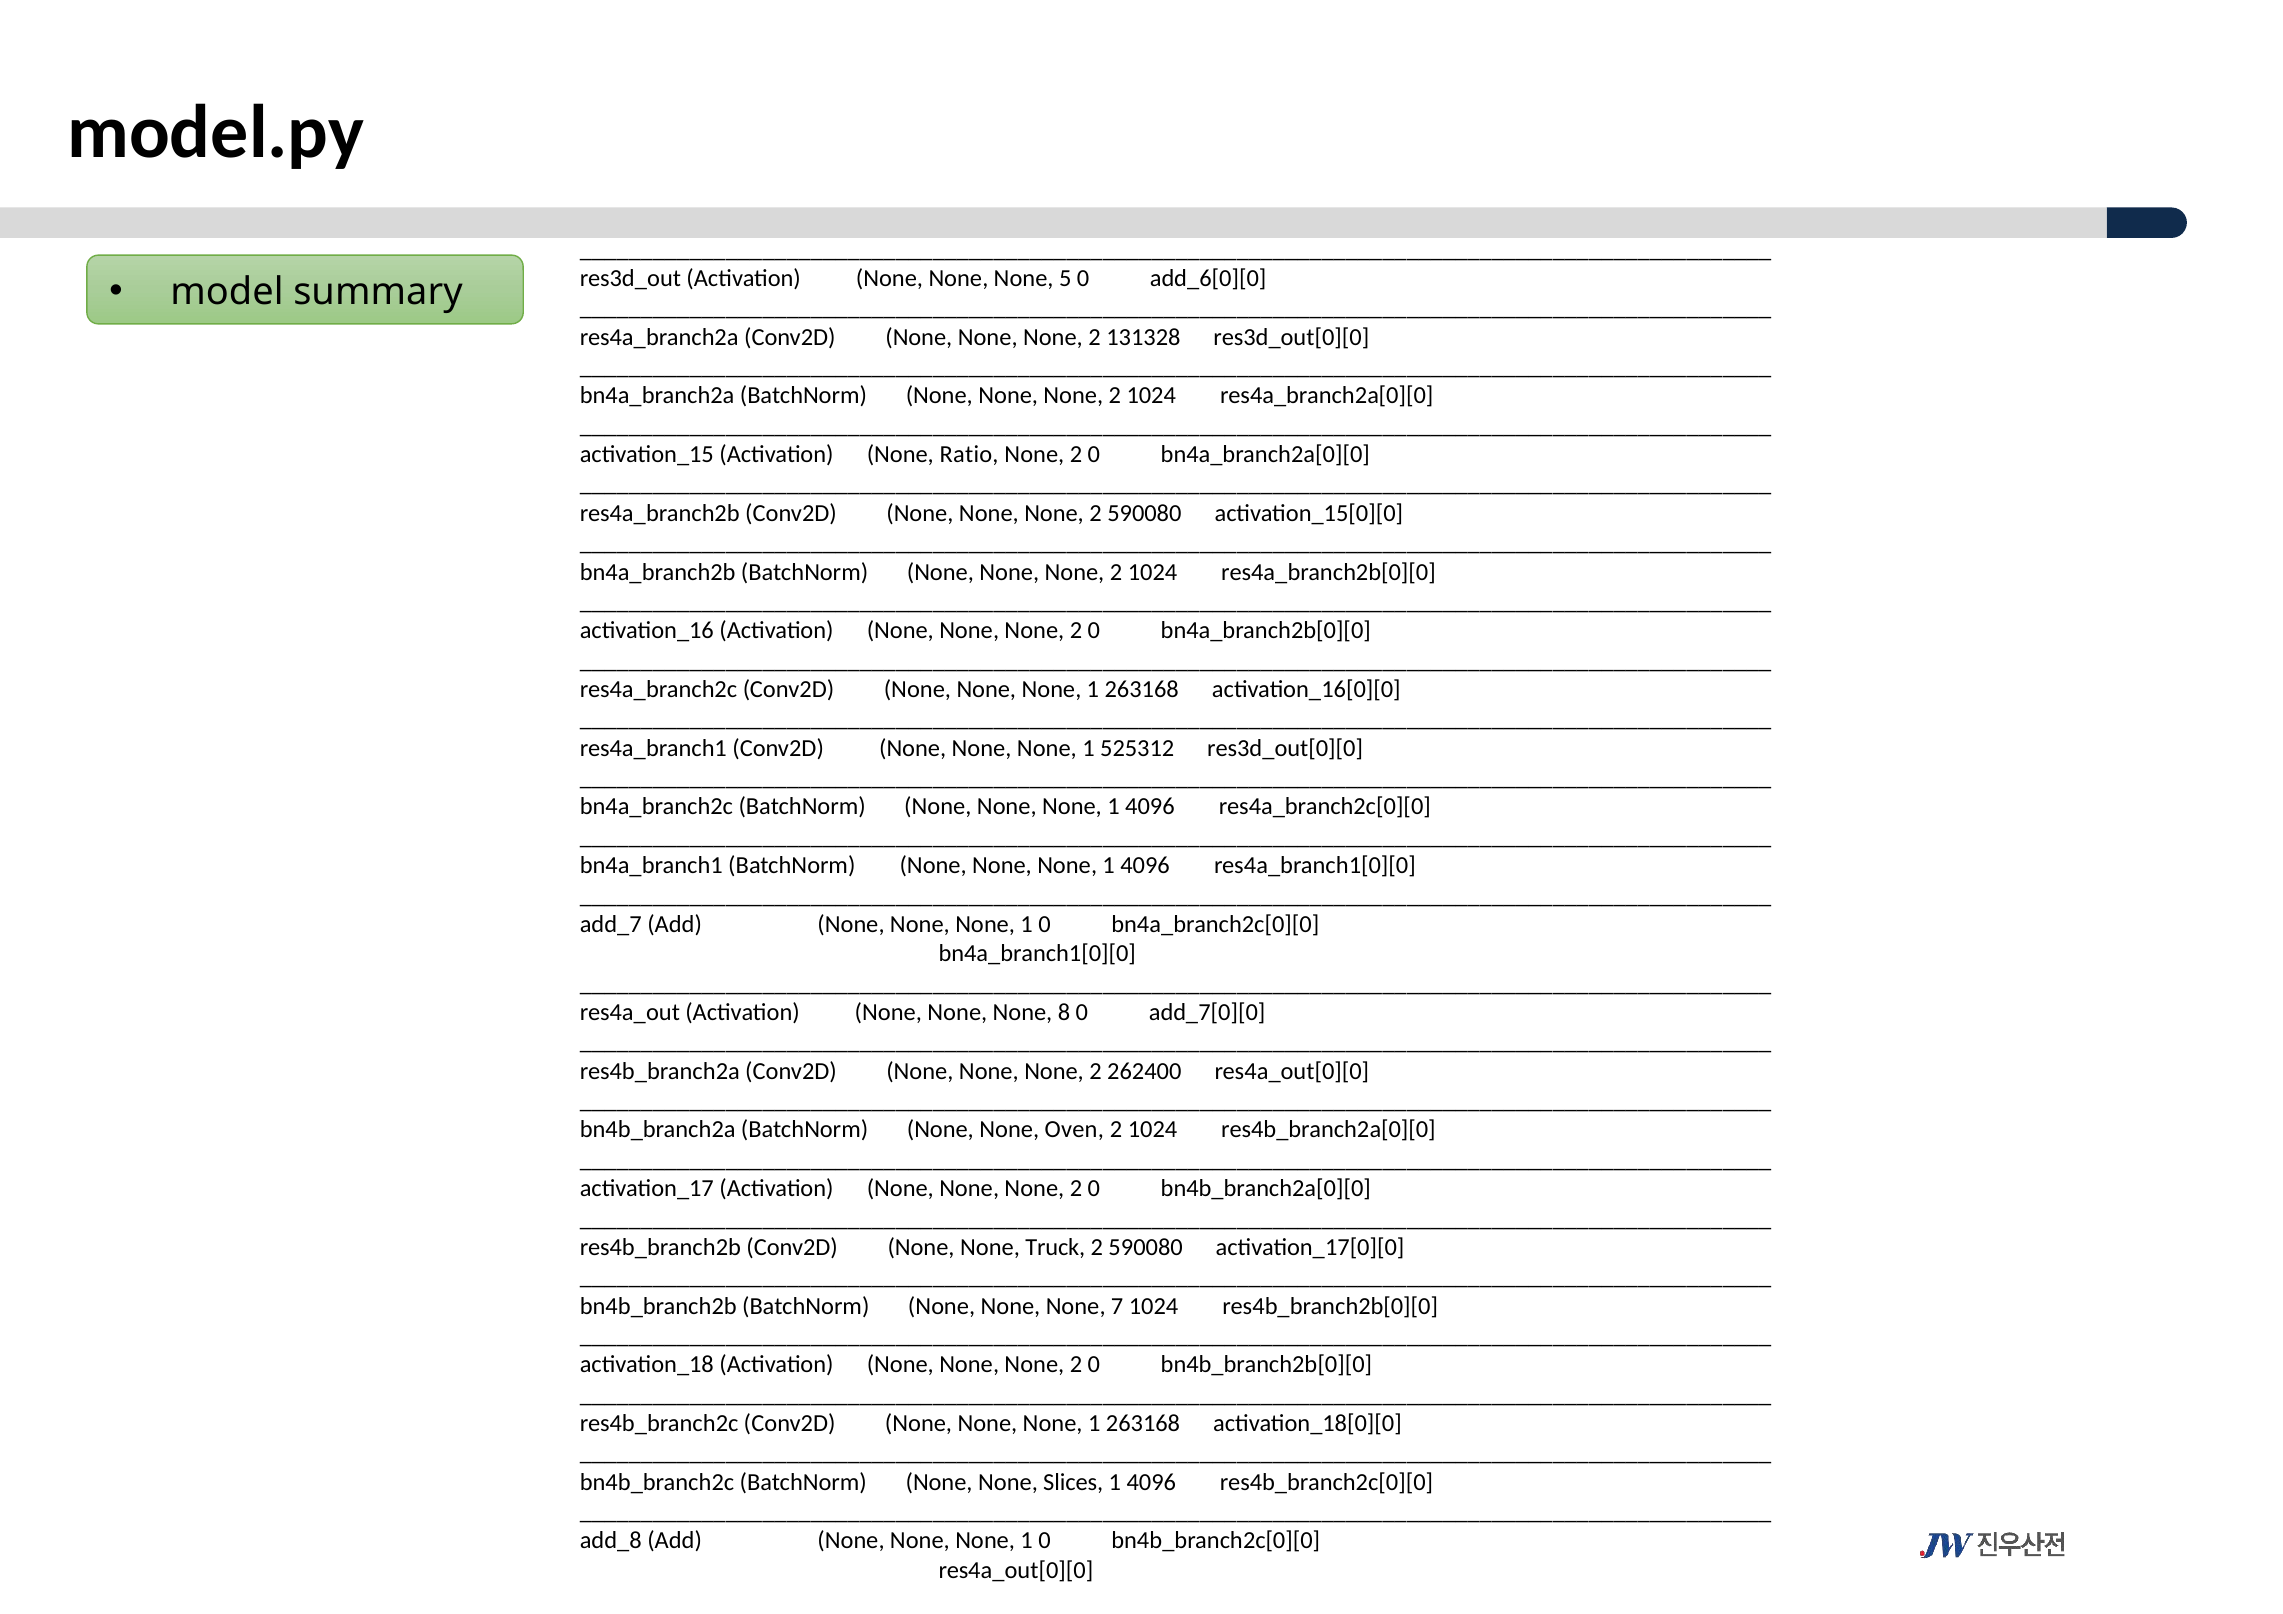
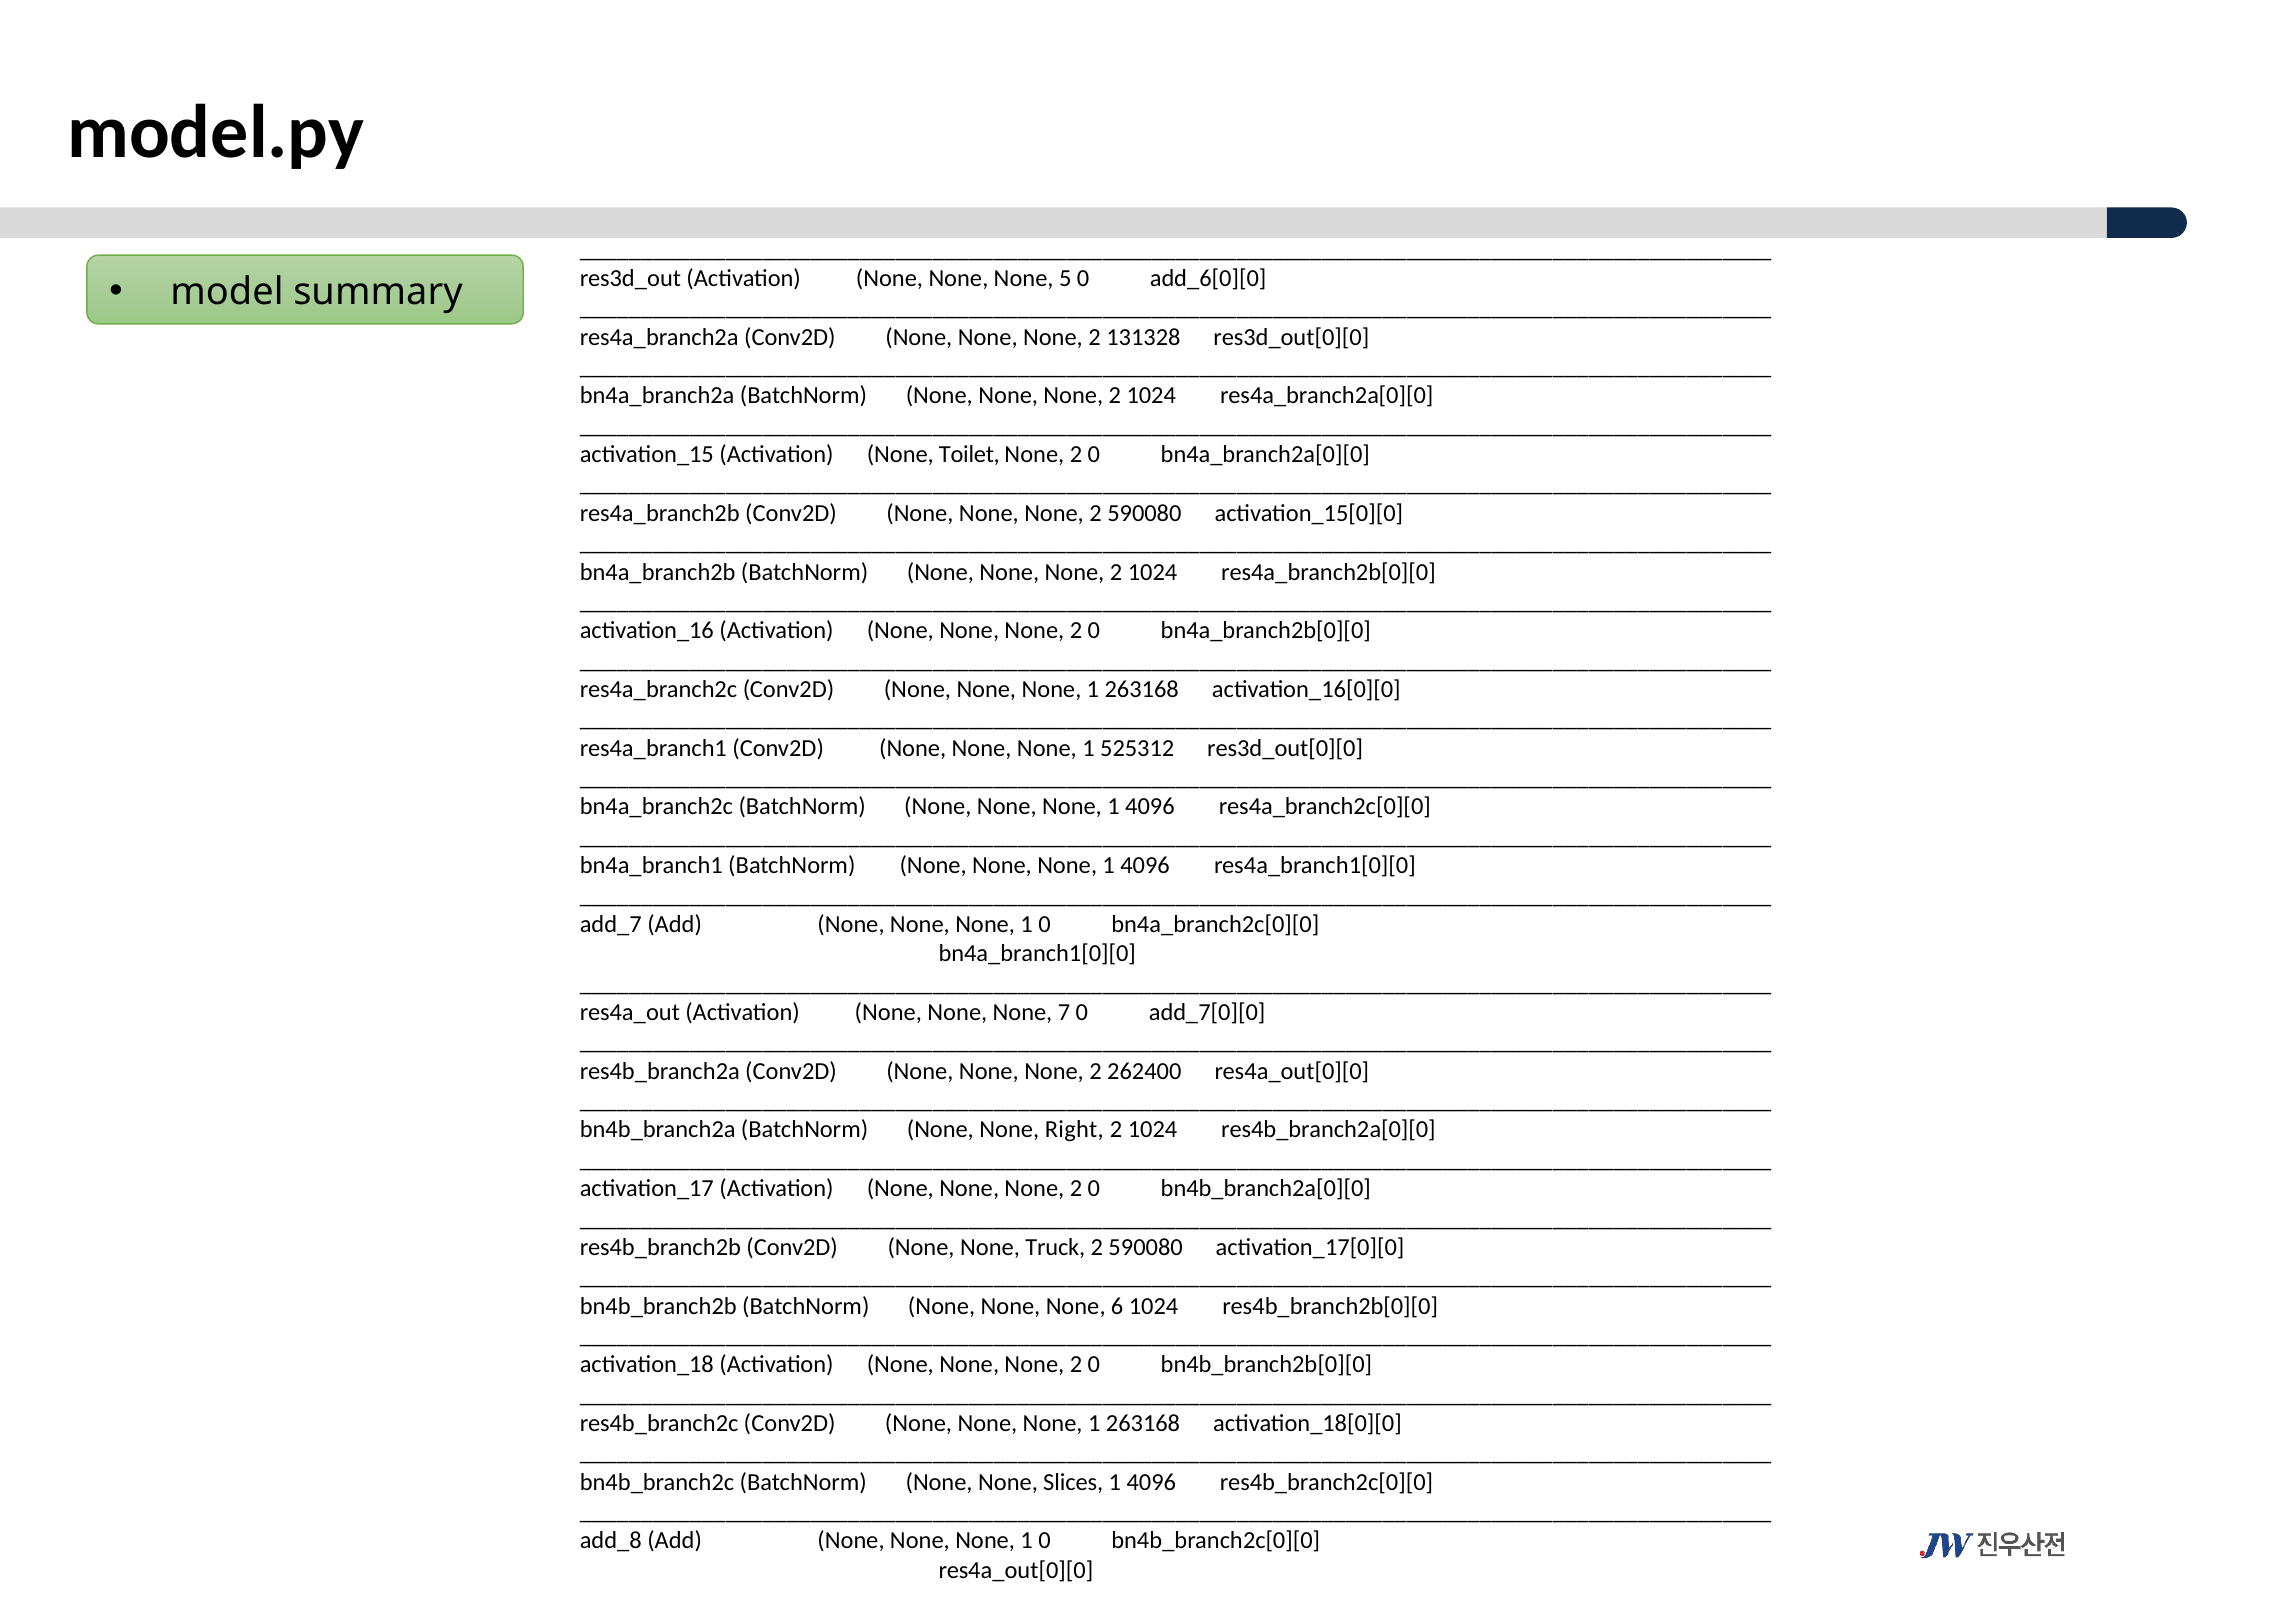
Ratio: Ratio -> Toilet
8: 8 -> 7
Oven: Oven -> Right
7: 7 -> 6
